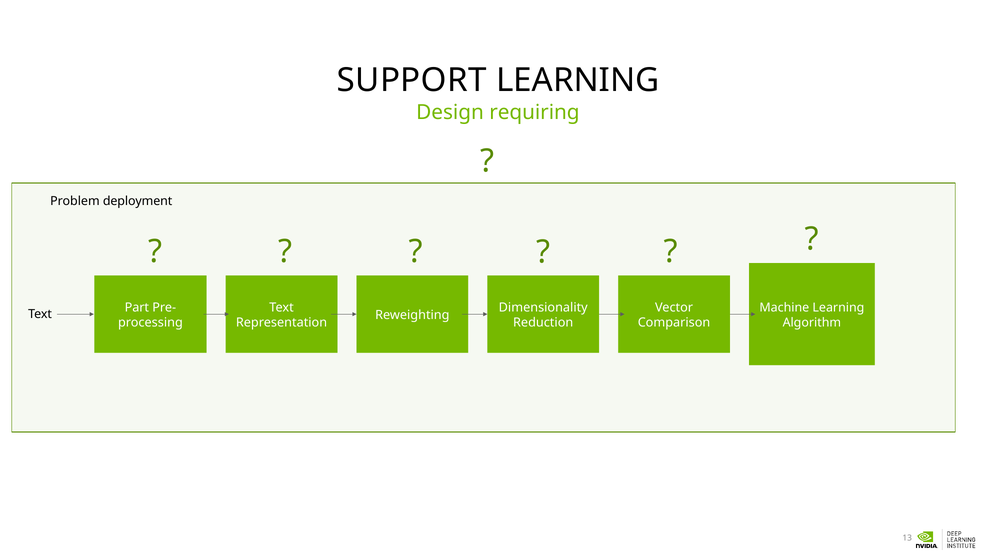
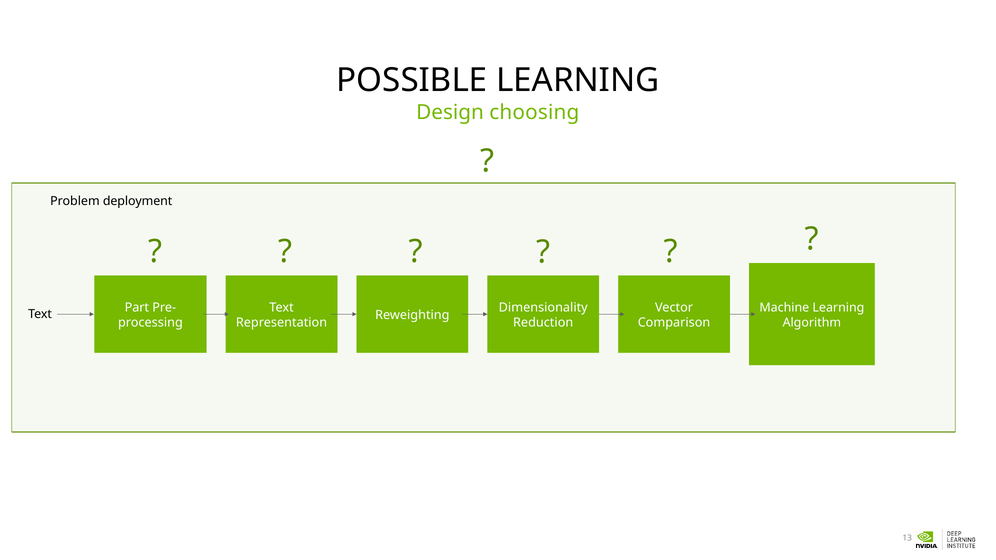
SUPPORT: SUPPORT -> POSSIBLE
requiring: requiring -> choosing
